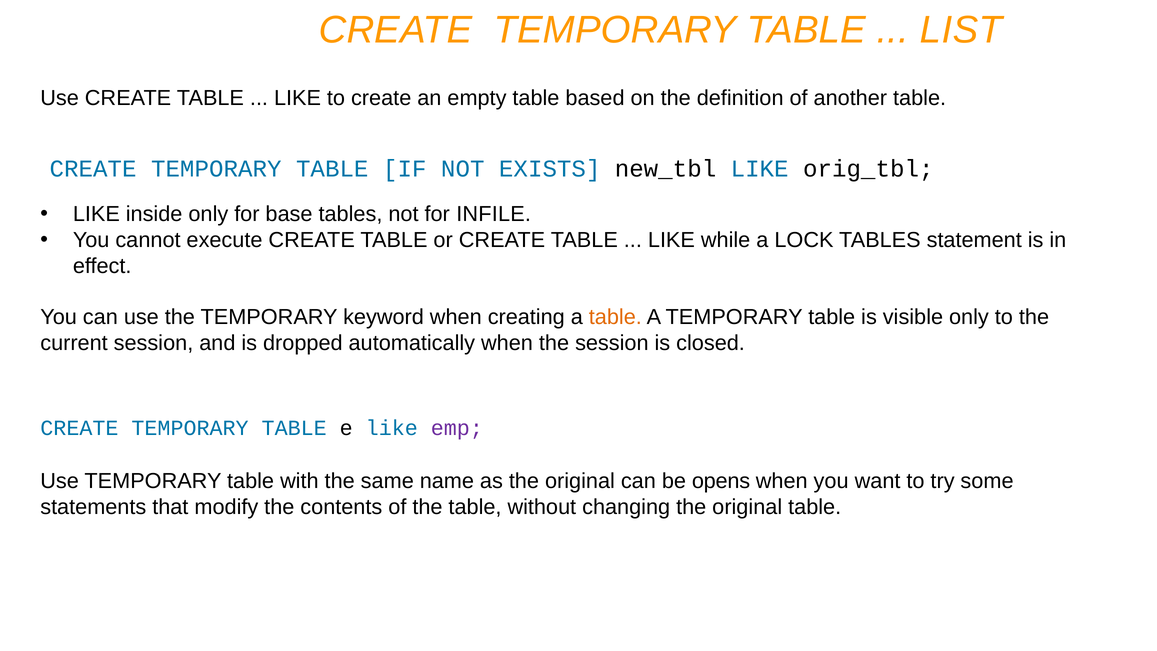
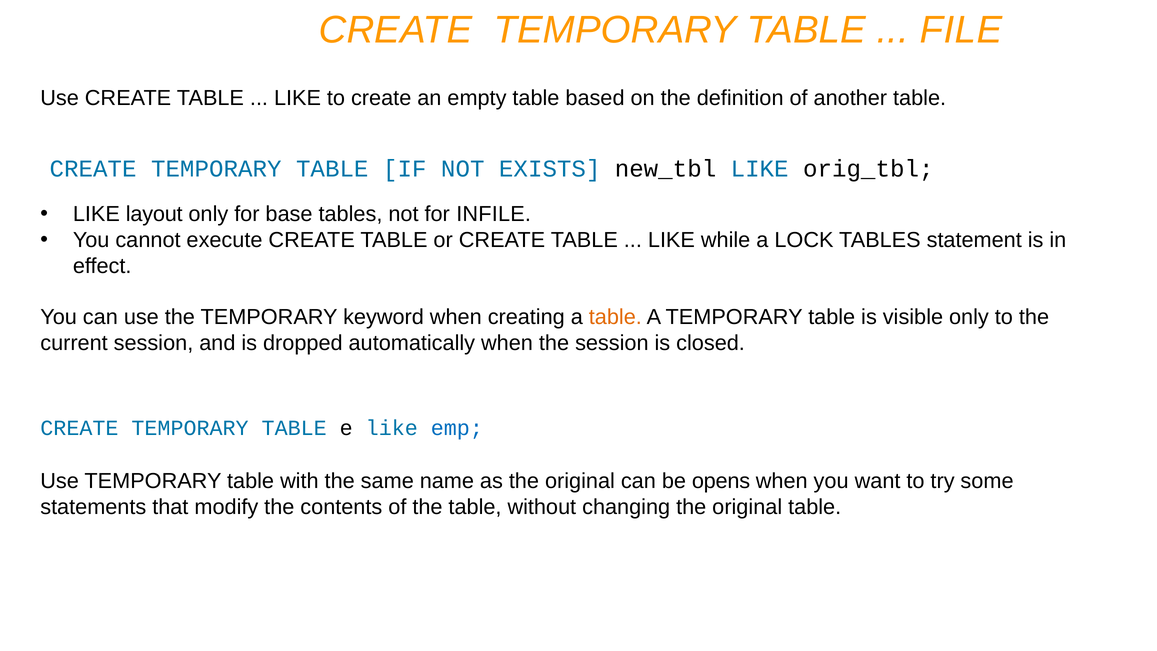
LIST: LIST -> FILE
inside: inside -> layout
emp colour: purple -> blue
